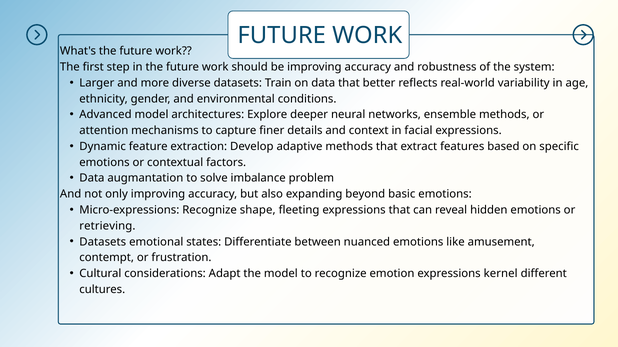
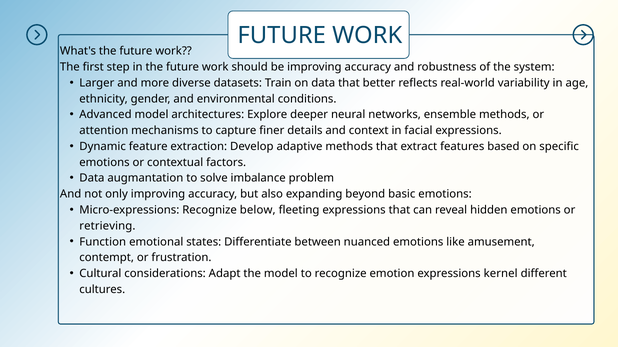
shape: shape -> below
Datasets at (103, 242): Datasets -> Function
